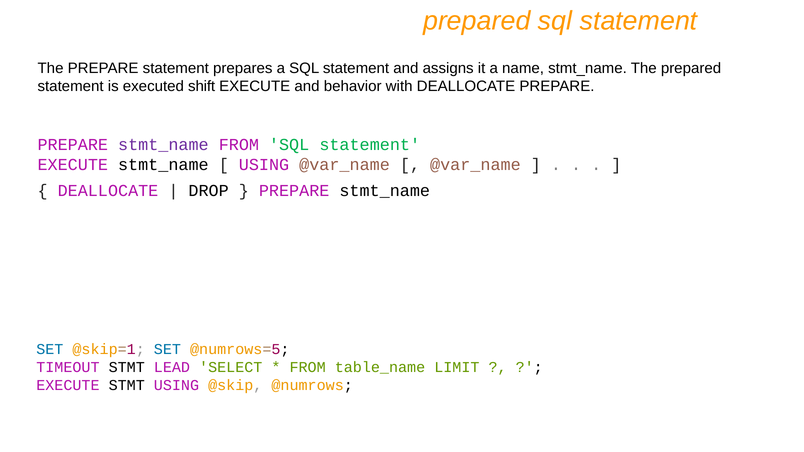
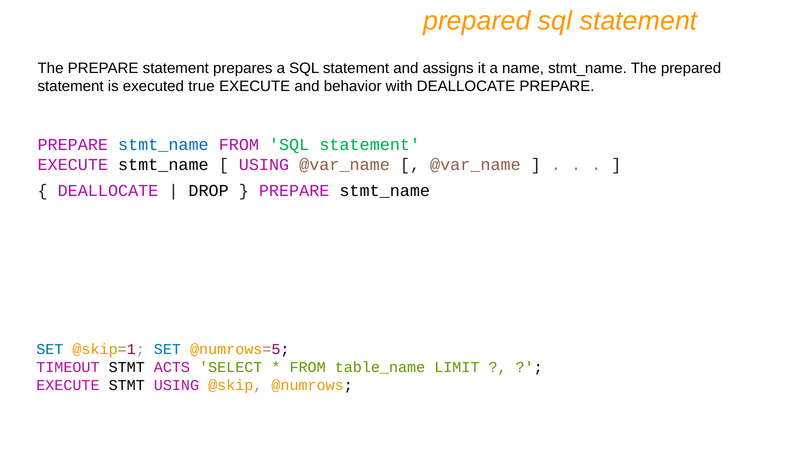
shift: shift -> true
stmt_name at (163, 145) colour: purple -> blue
LEAD: LEAD -> ACTS
